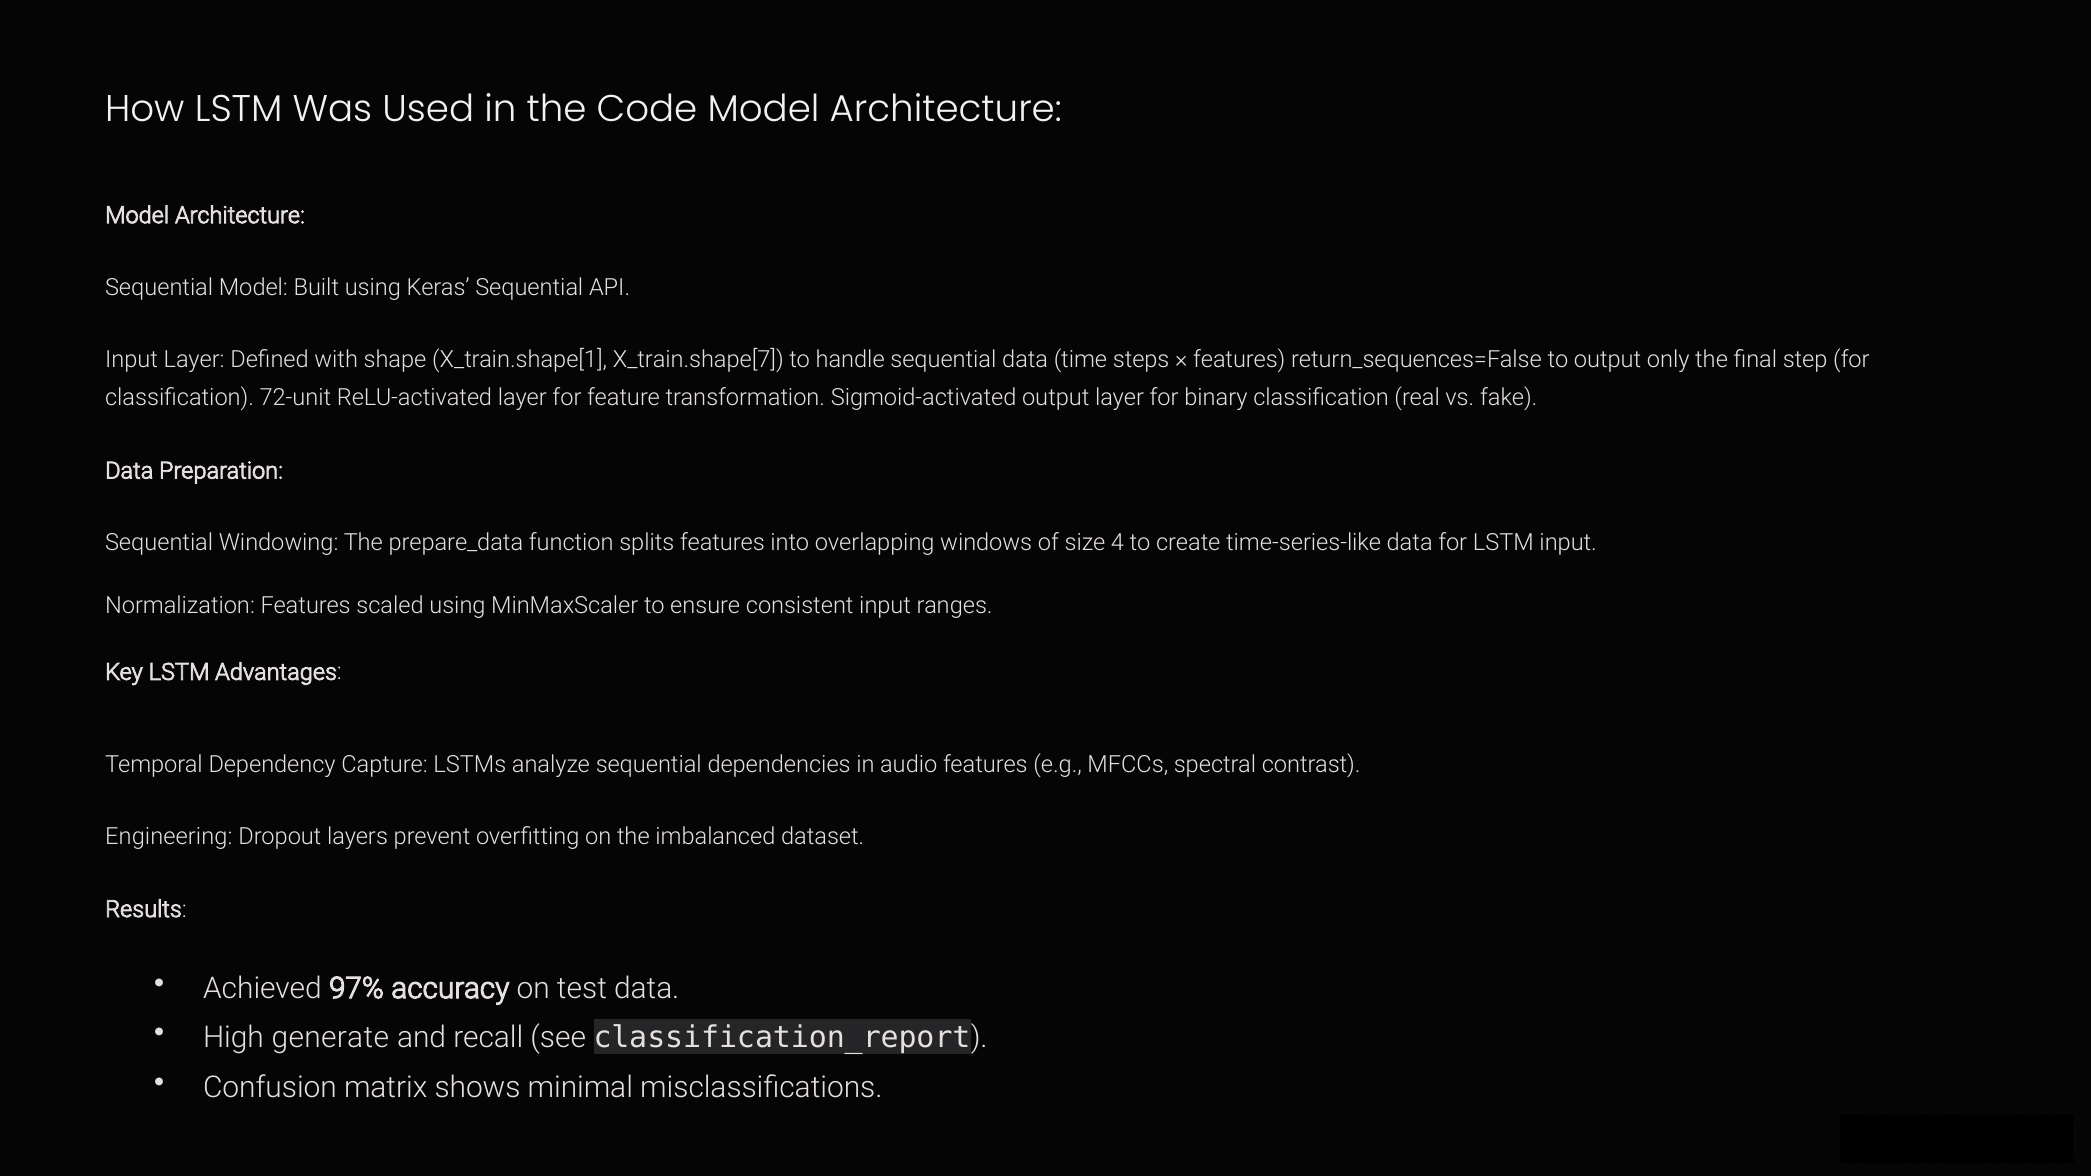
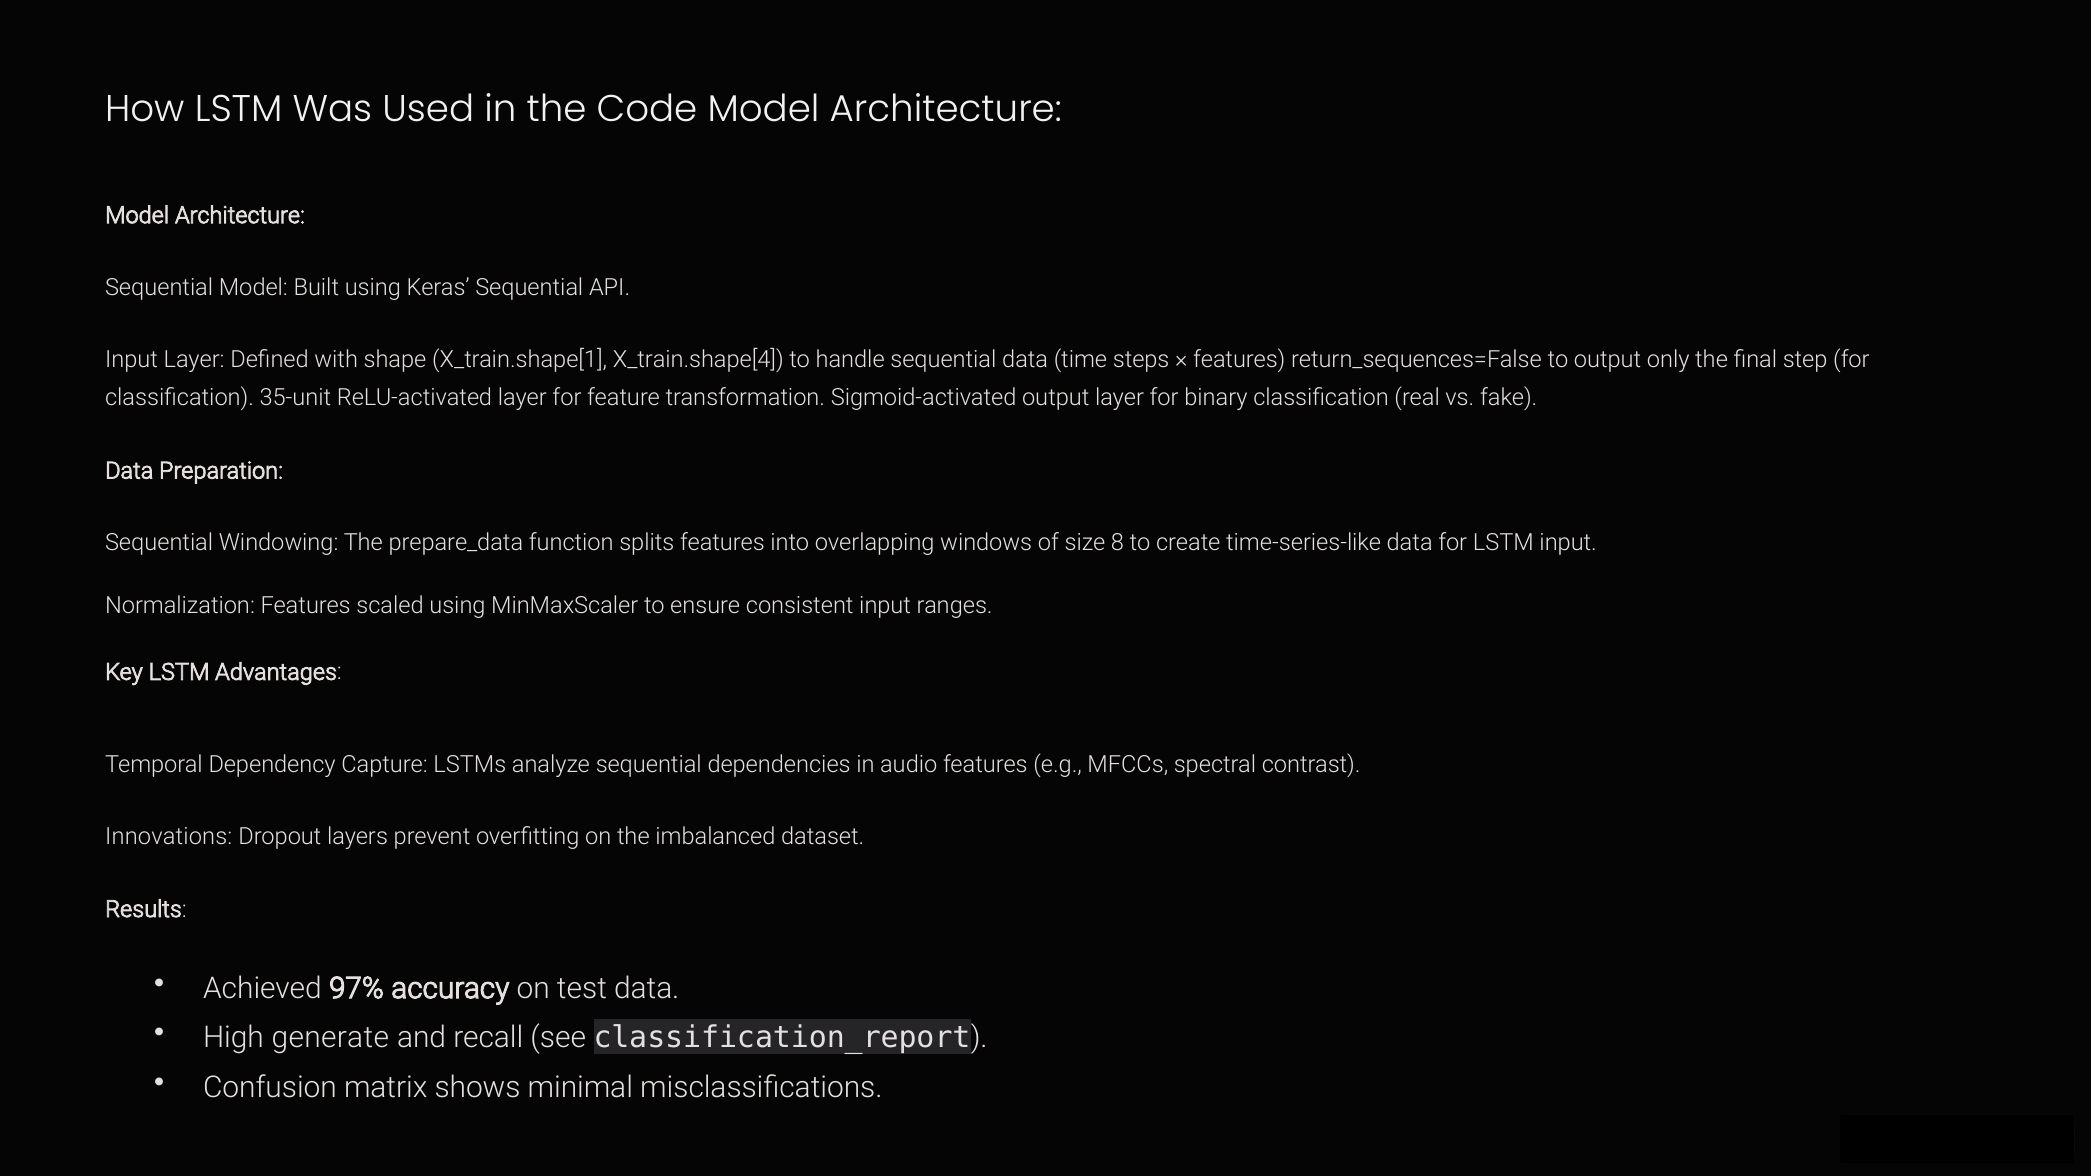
X_train.shape[7: X_train.shape[7 -> X_train.shape[4
72-unit: 72-unit -> 35-unit
4: 4 -> 8
Engineering: Engineering -> Innovations
